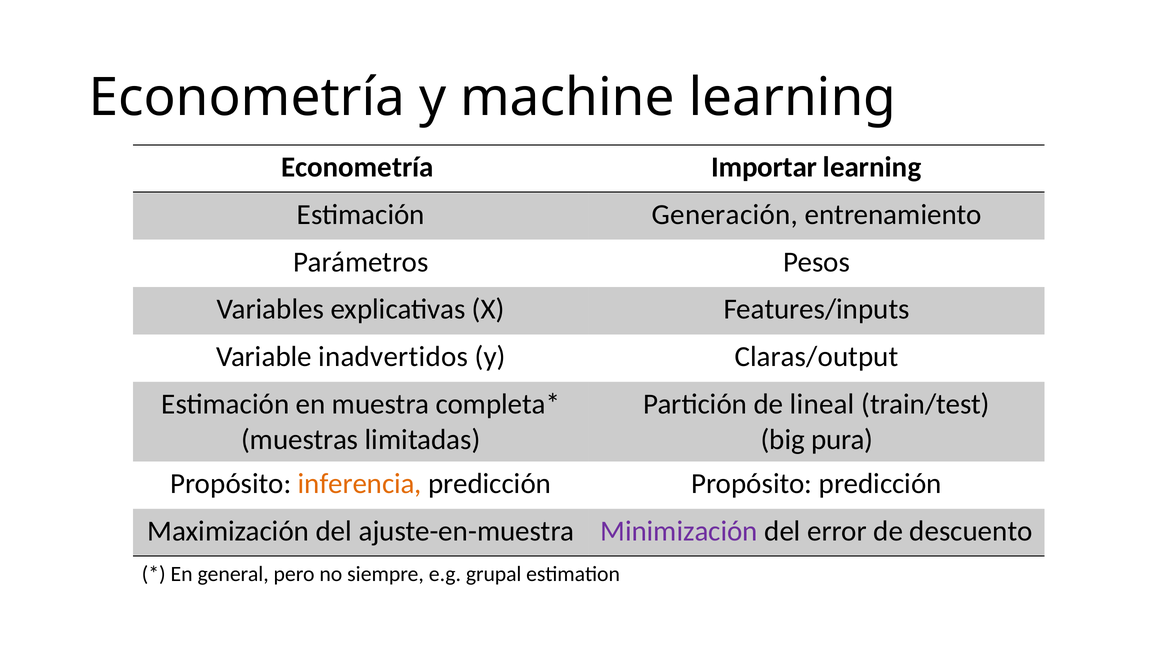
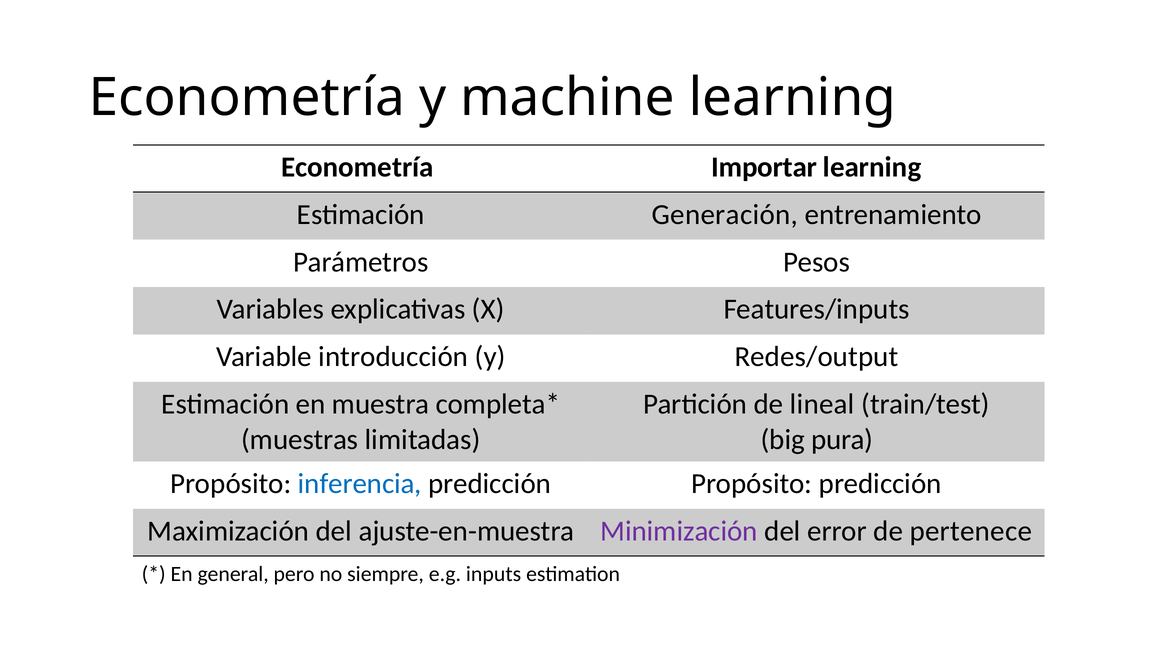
inadvertidos: inadvertidos -> introducción
Claras/output: Claras/output -> Redes/output
inferencia colour: orange -> blue
descuento: descuento -> pertenece
grupal: grupal -> inputs
